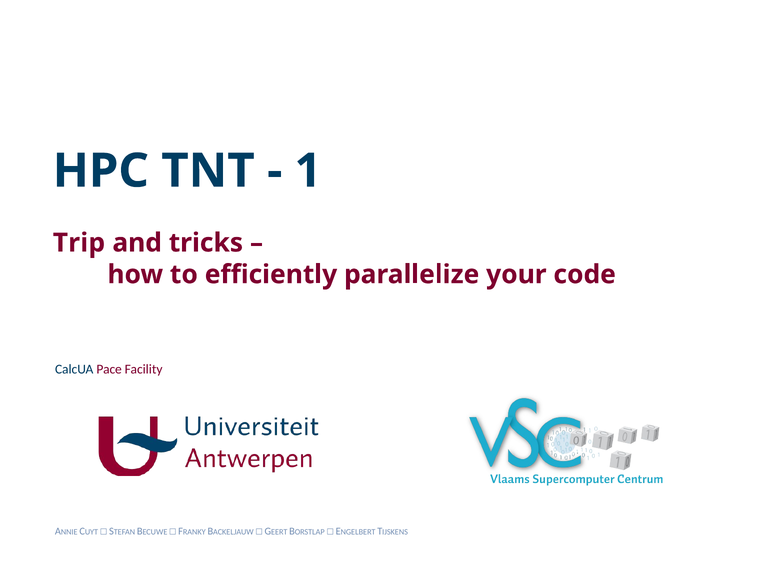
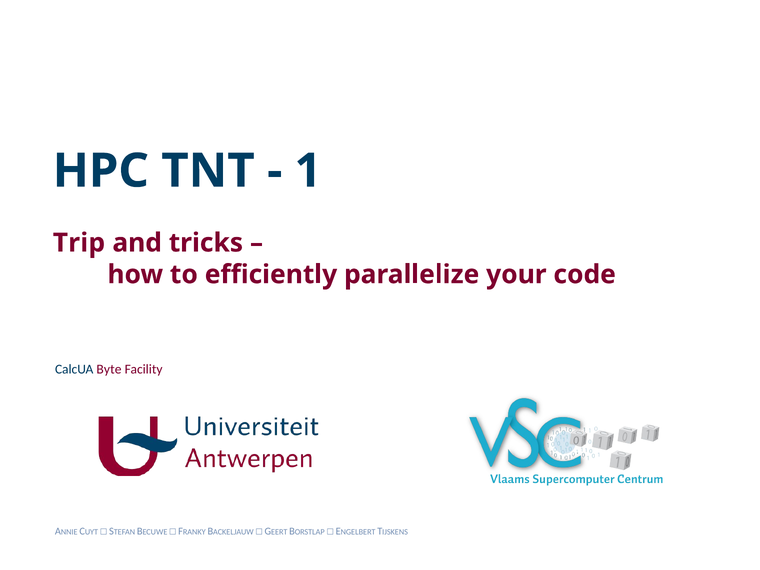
Pace: Pace -> Byte
